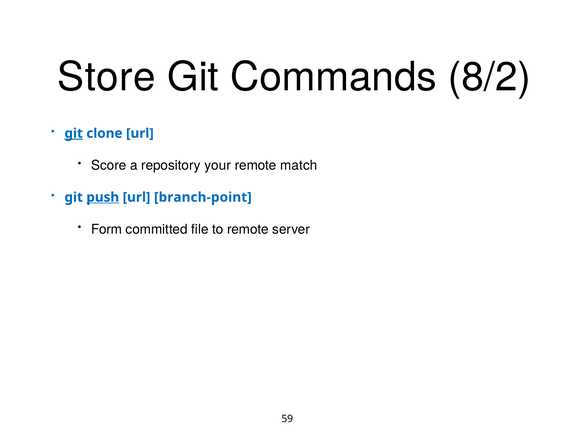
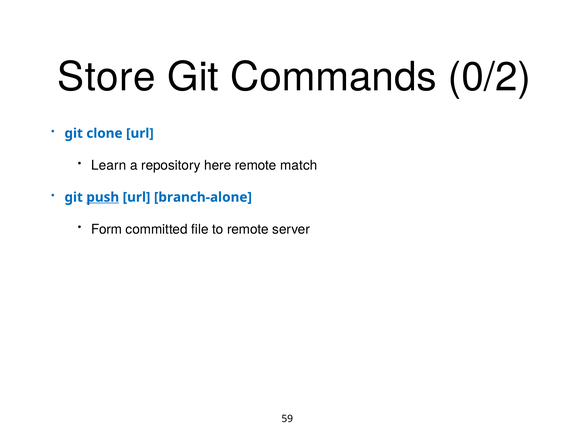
8/2: 8/2 -> 0/2
git at (74, 133) underline: present -> none
Score: Score -> Learn
your: your -> here
branch-point: branch-point -> branch-alone
